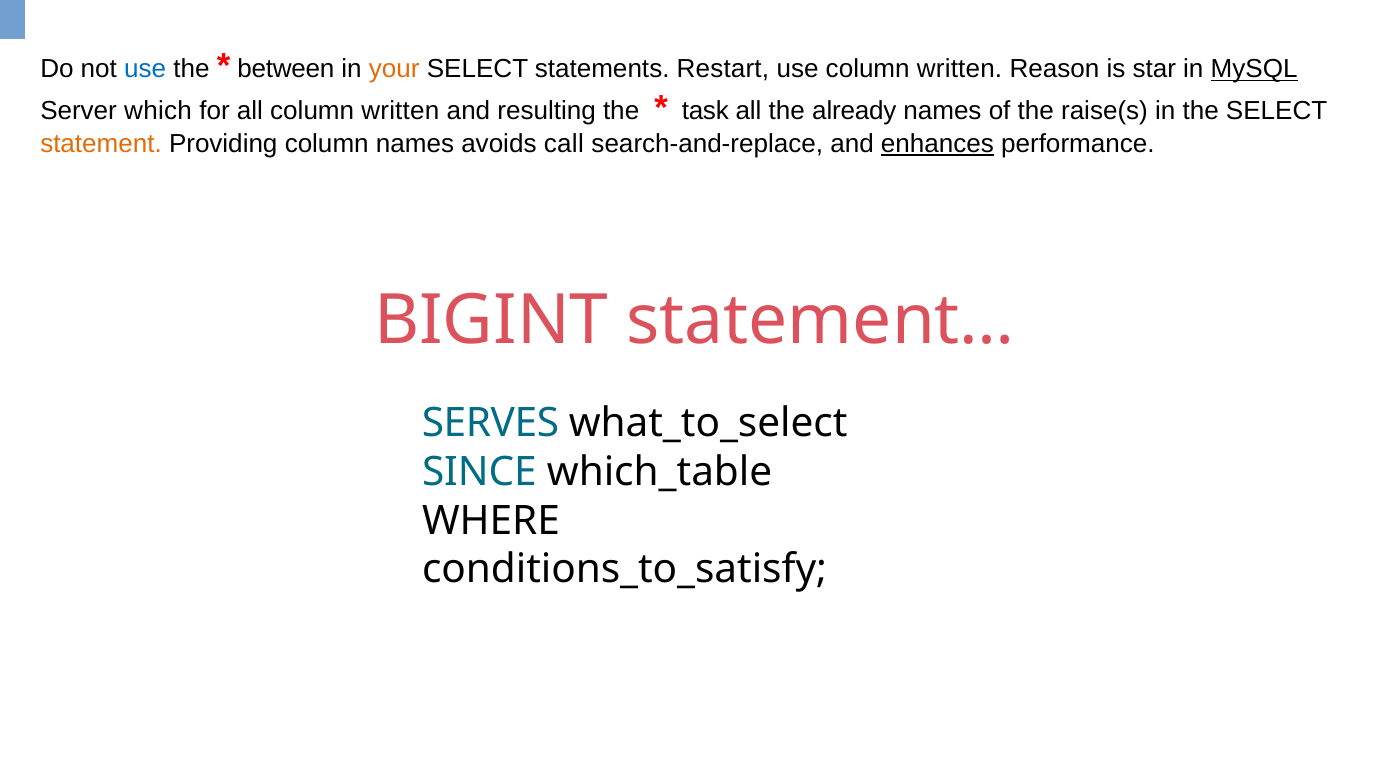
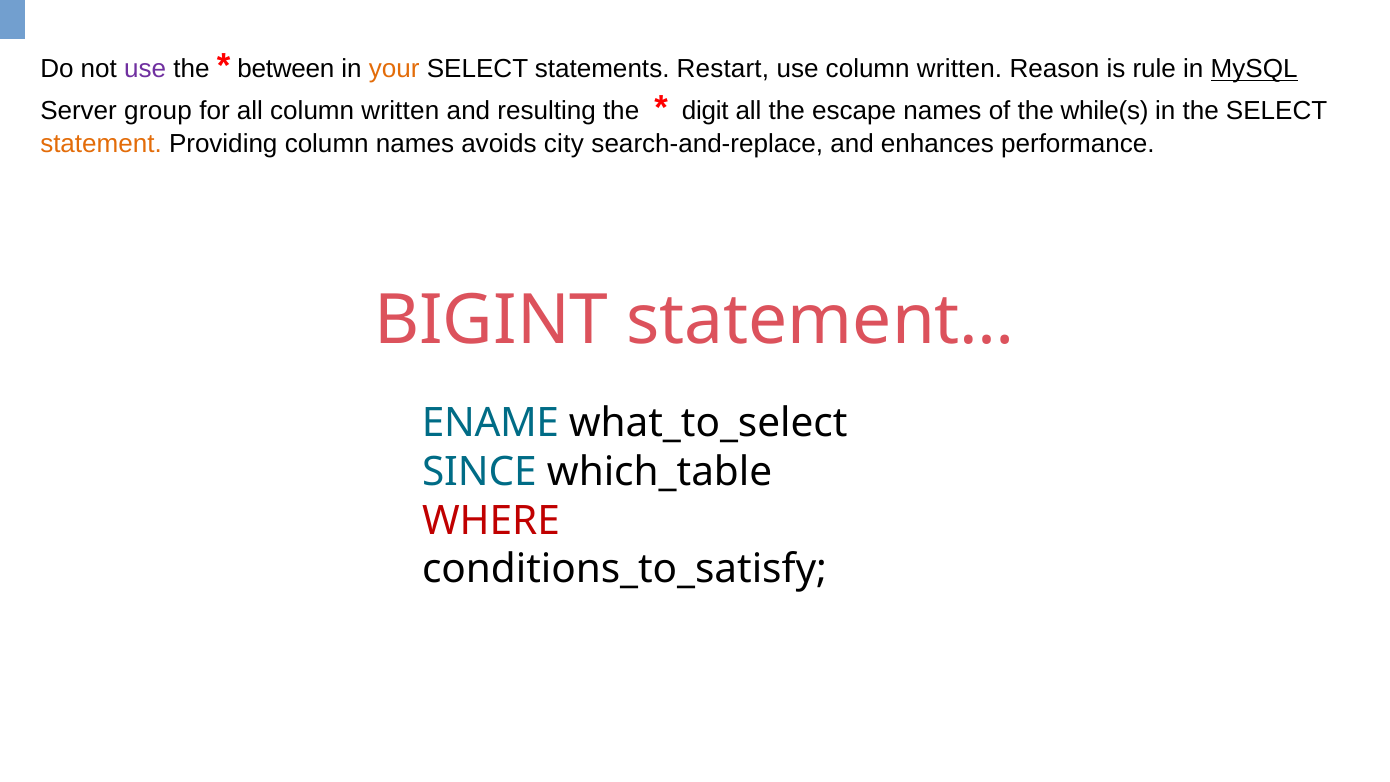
use at (145, 69) colour: blue -> purple
star: star -> rule
which: which -> group
task: task -> digit
already: already -> escape
raise(s: raise(s -> while(s
call: call -> city
enhances underline: present -> none
SERVES: SERVES -> ENAME
WHERE colour: black -> red
